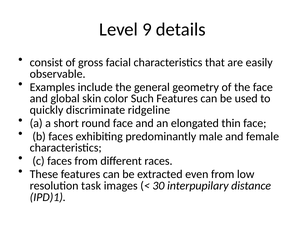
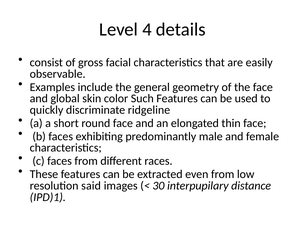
9: 9 -> 4
task: task -> said
